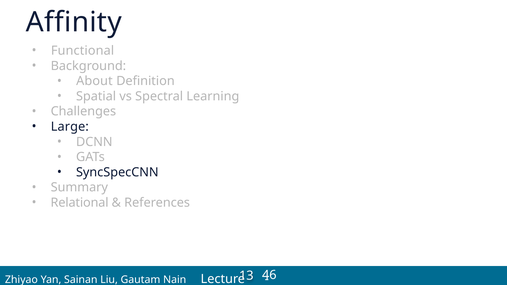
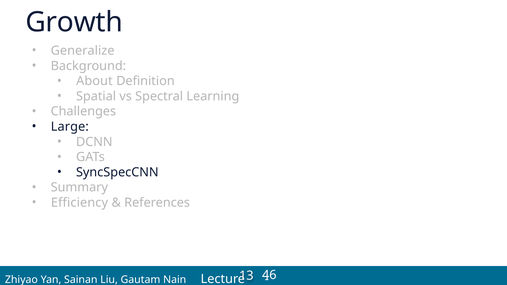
Affinity: Affinity -> Growth
Functional: Functional -> Generalize
Relational: Relational -> Efficiency
